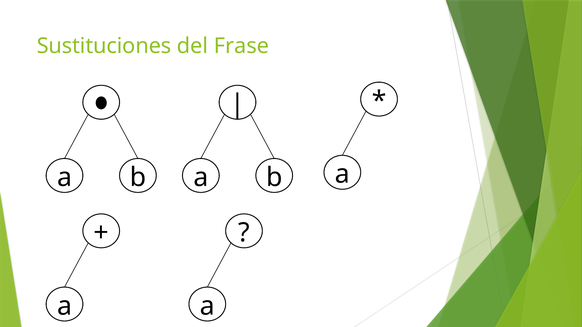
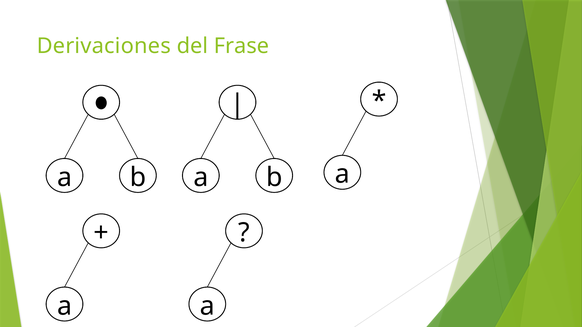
Sustituciones: Sustituciones -> Derivaciones
